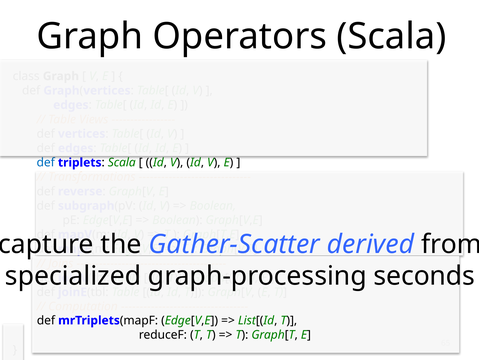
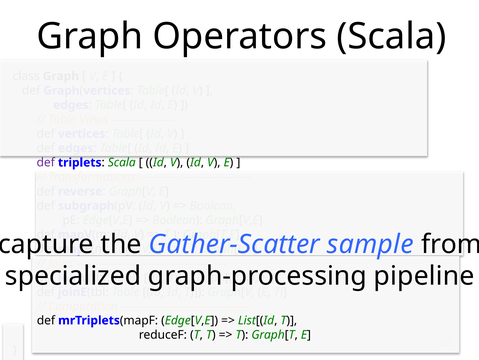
def at (46, 162) colour: blue -> purple
derived: derived -> sample
seconds: seconds -> pipeline
